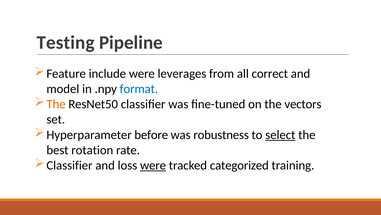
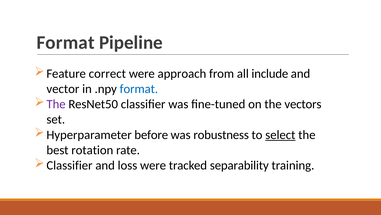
Testing at (66, 42): Testing -> Format
include: include -> correct
leverages: leverages -> approach
correct: correct -> include
model: model -> vector
The at (56, 104) colour: orange -> purple
were at (153, 165) underline: present -> none
categorized: categorized -> separability
